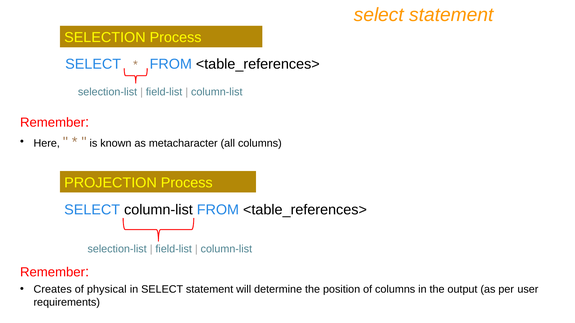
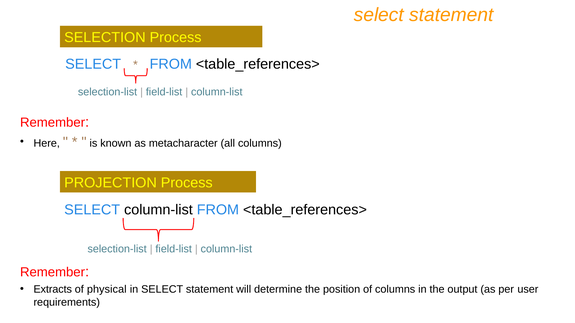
Creates: Creates -> Extracts
